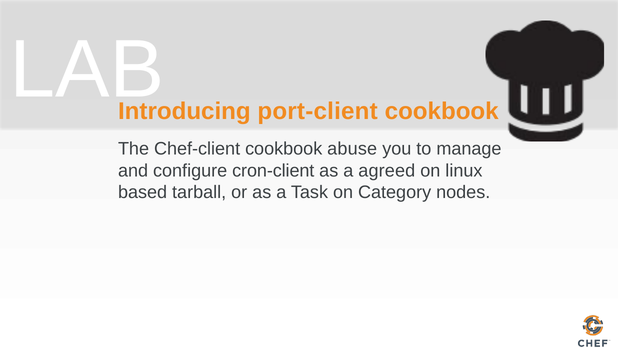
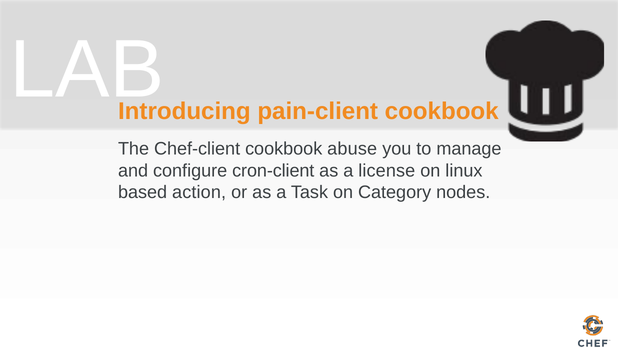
port-client: port-client -> pain-client
agreed: agreed -> license
tarball: tarball -> action
